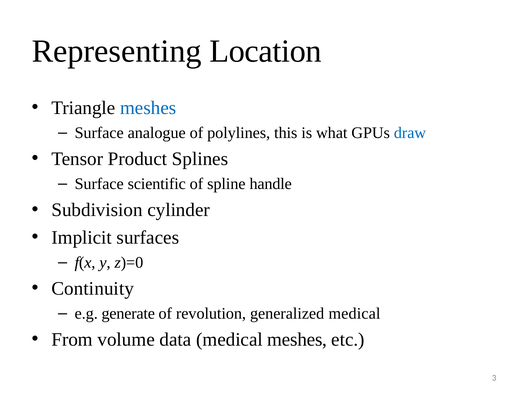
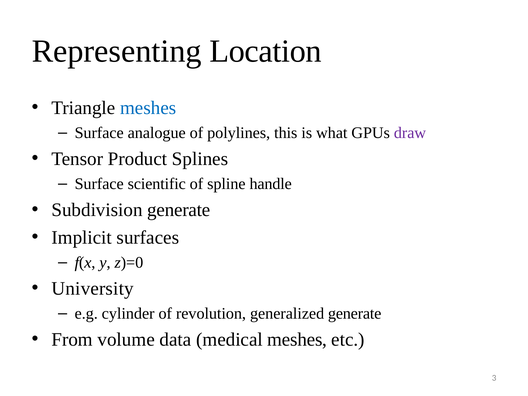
draw colour: blue -> purple
Subdivision cylinder: cylinder -> generate
Continuity: Continuity -> University
generate: generate -> cylinder
generalized medical: medical -> generate
